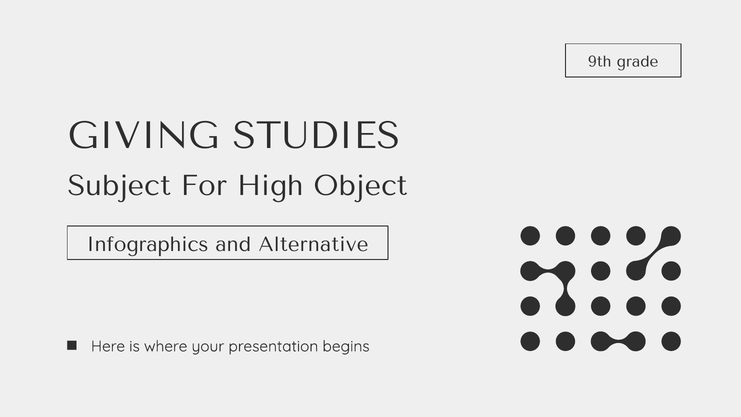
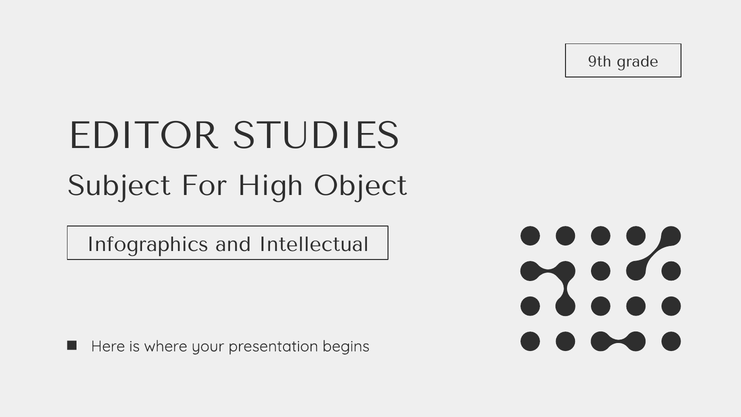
GIVING: GIVING -> EDITOR
Alternative: Alternative -> Intellectual
